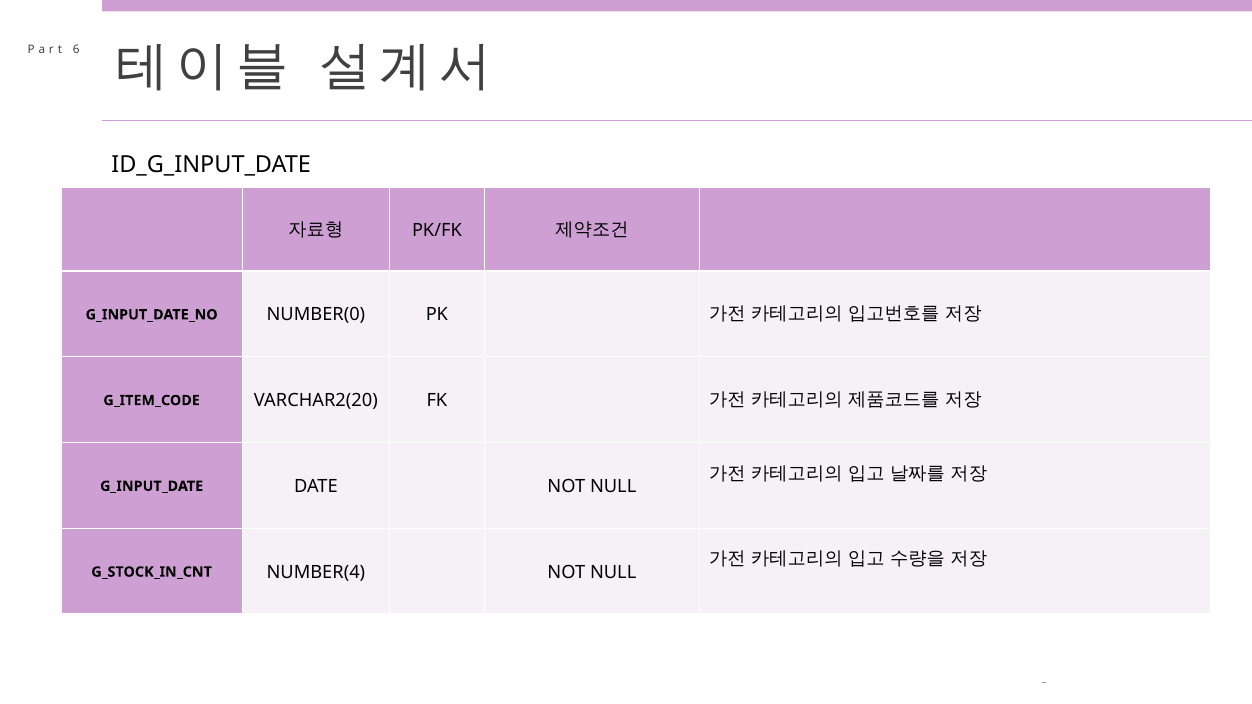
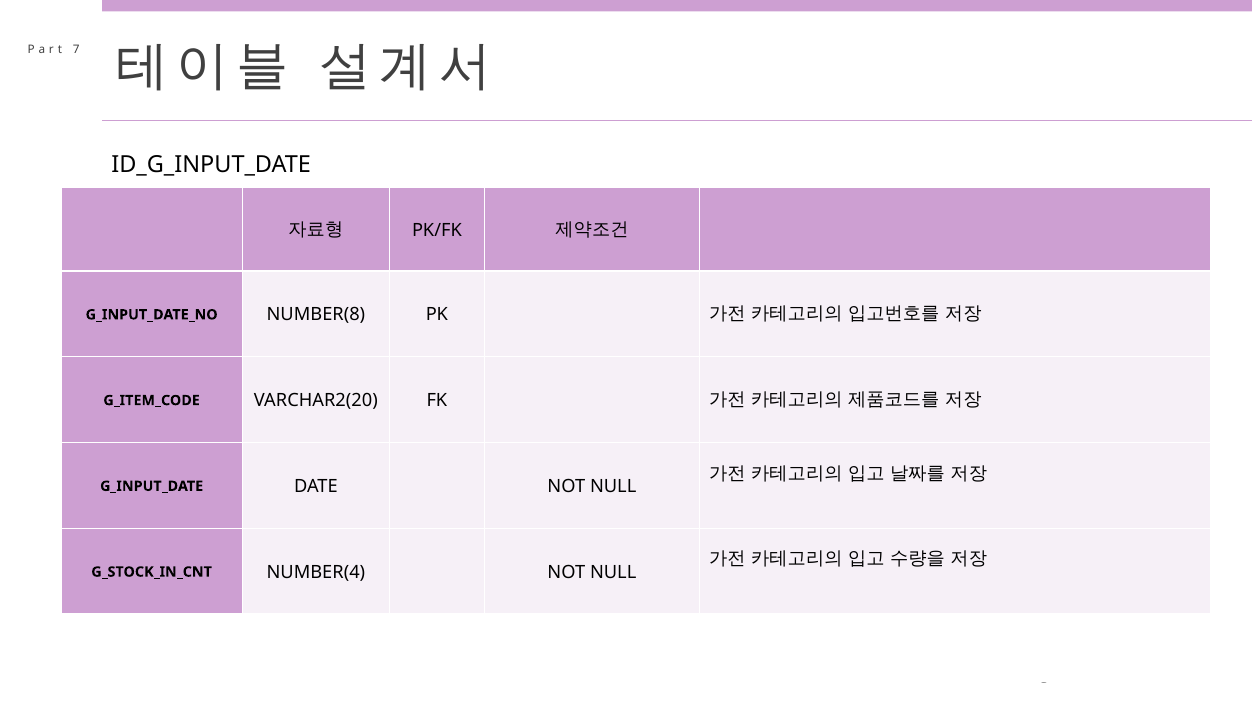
6: 6 -> 7
NUMBER(0: NUMBER(0 -> NUMBER(8
